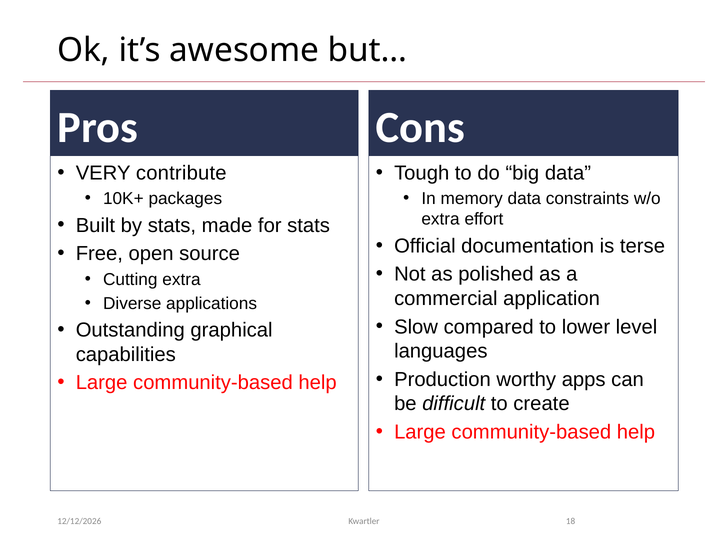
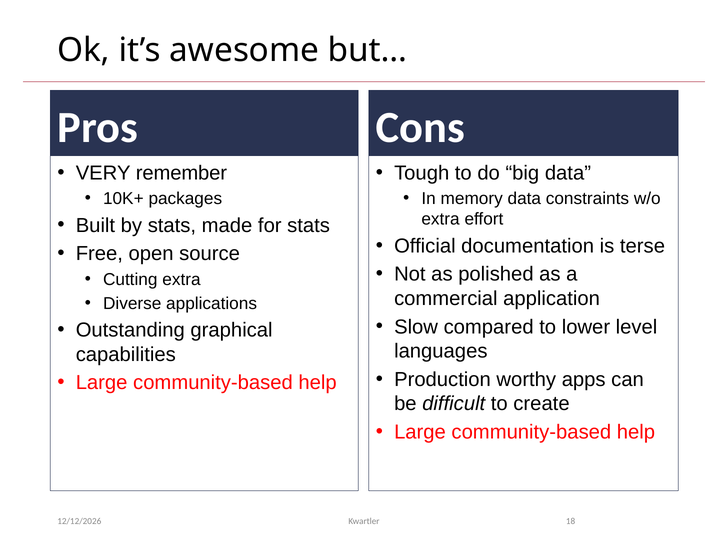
contribute: contribute -> remember
